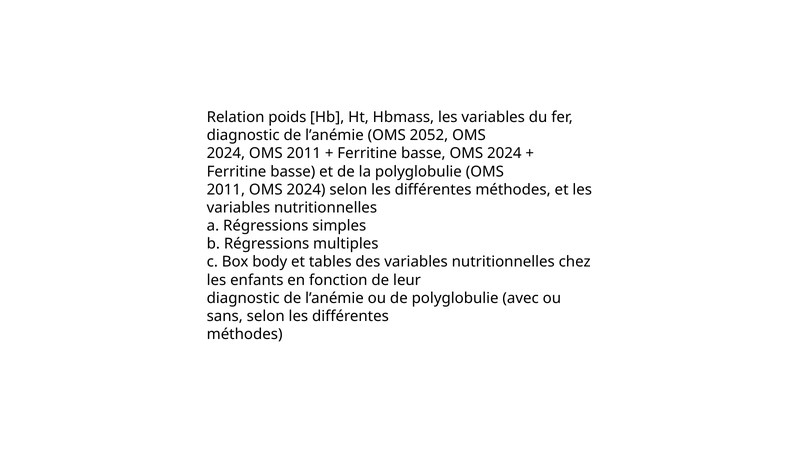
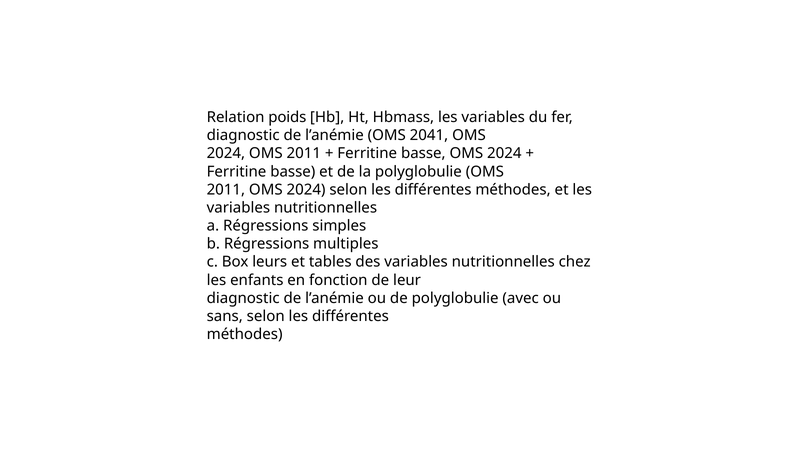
2052: 2052 -> 2041
body: body -> leurs
